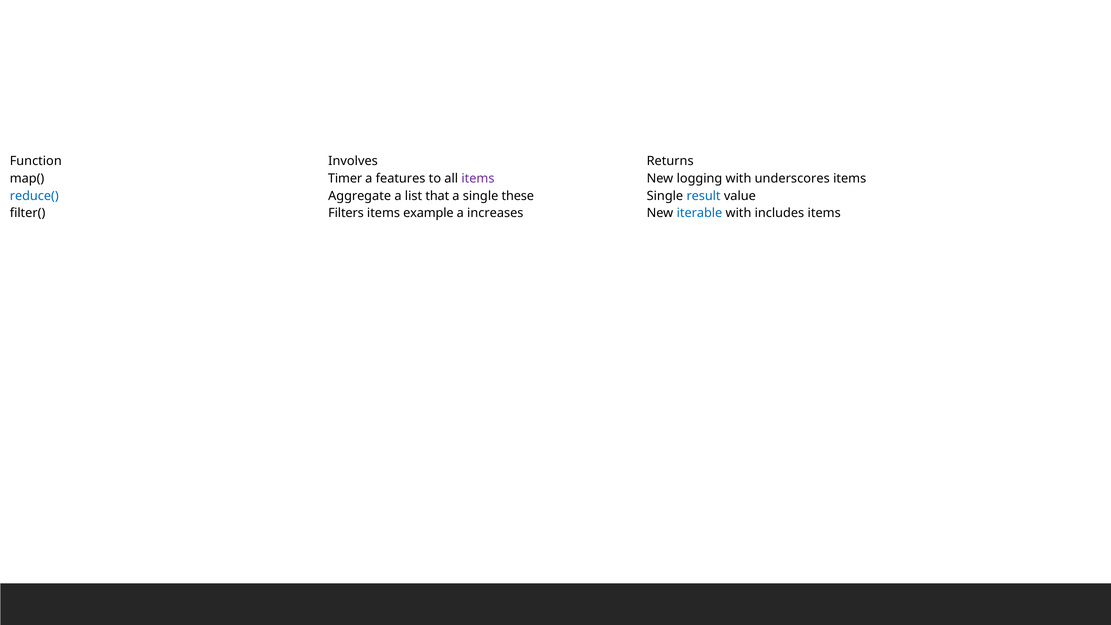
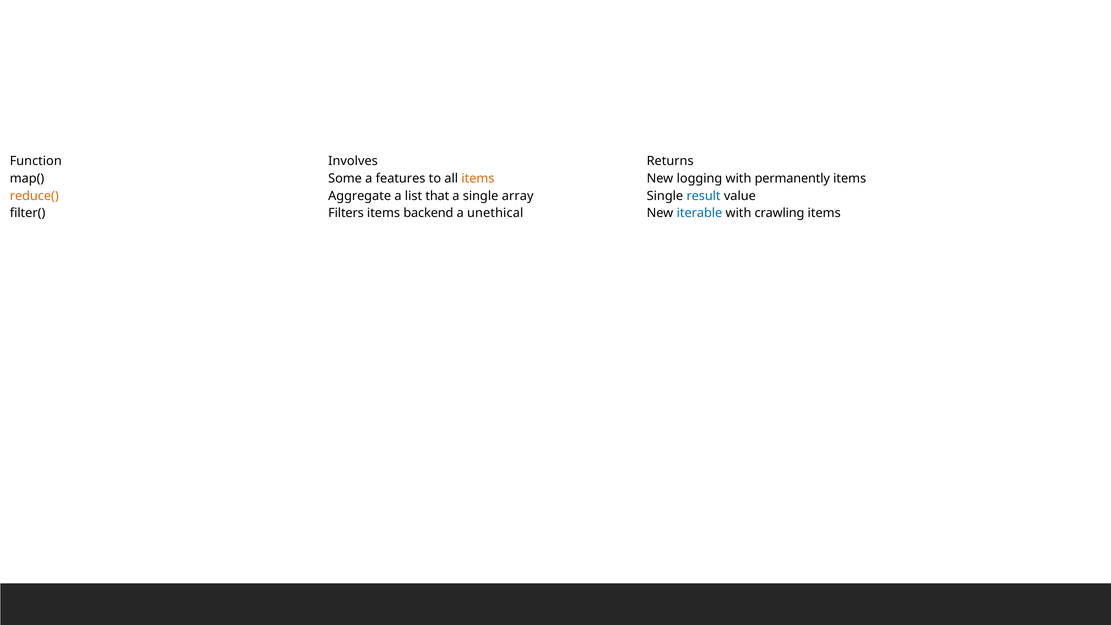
Timer: Timer -> Some
items at (478, 178) colour: purple -> orange
underscores: underscores -> permanently
reduce( colour: blue -> orange
these: these -> array
example: example -> backend
increases: increases -> unethical
includes: includes -> crawling
